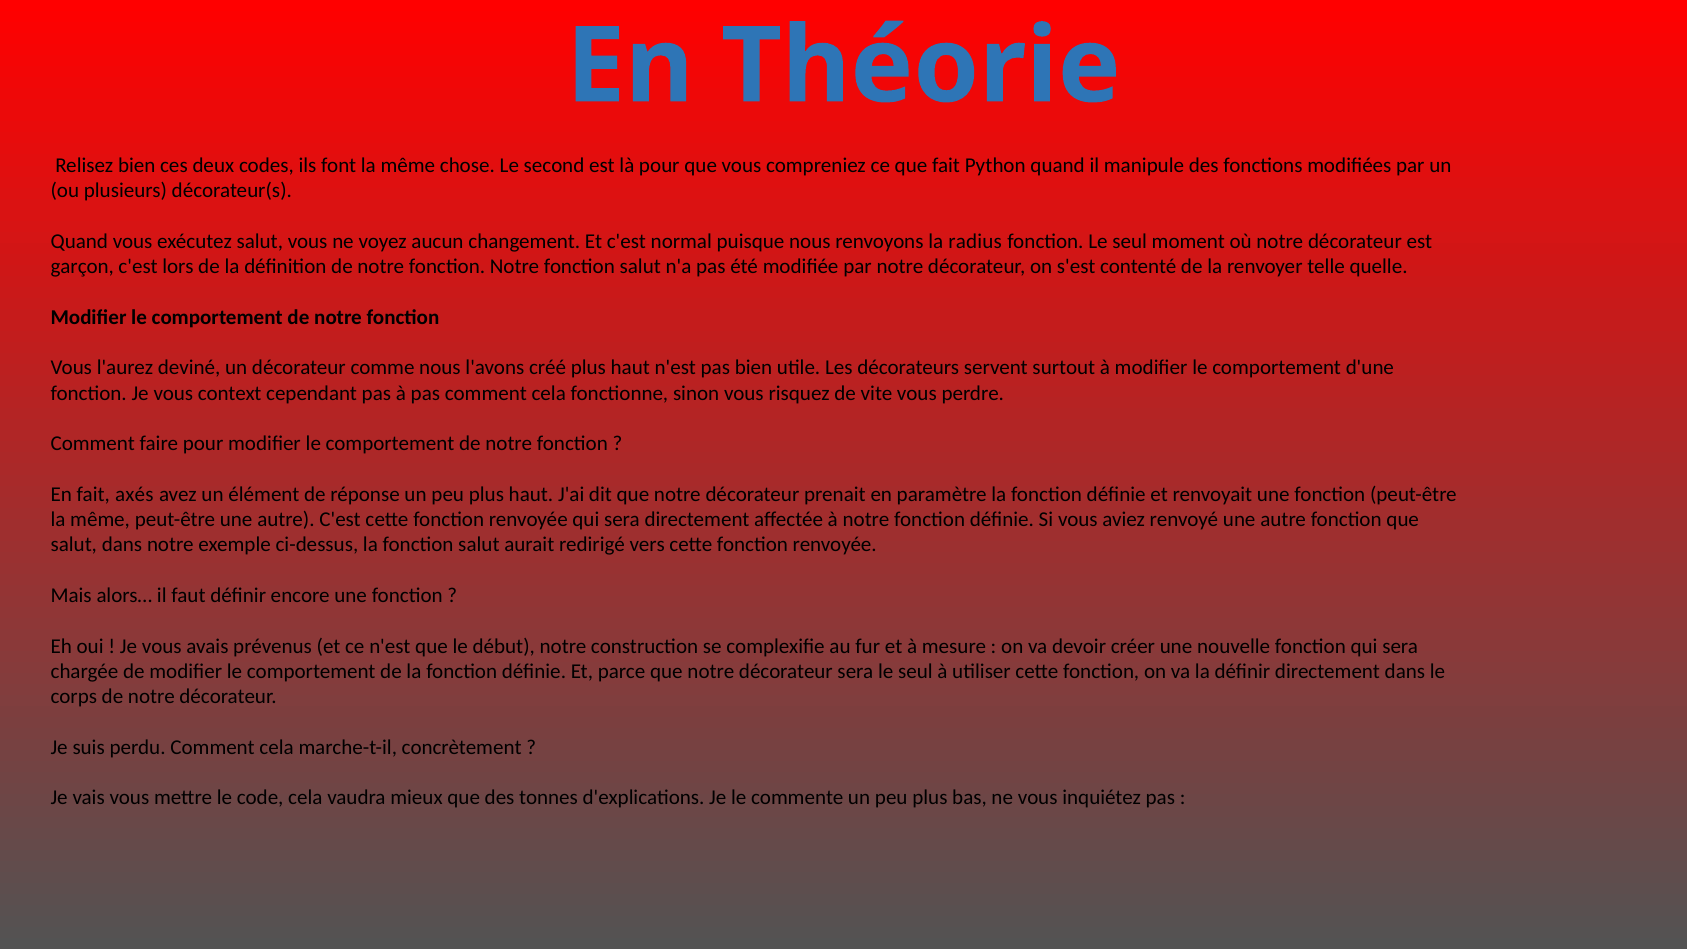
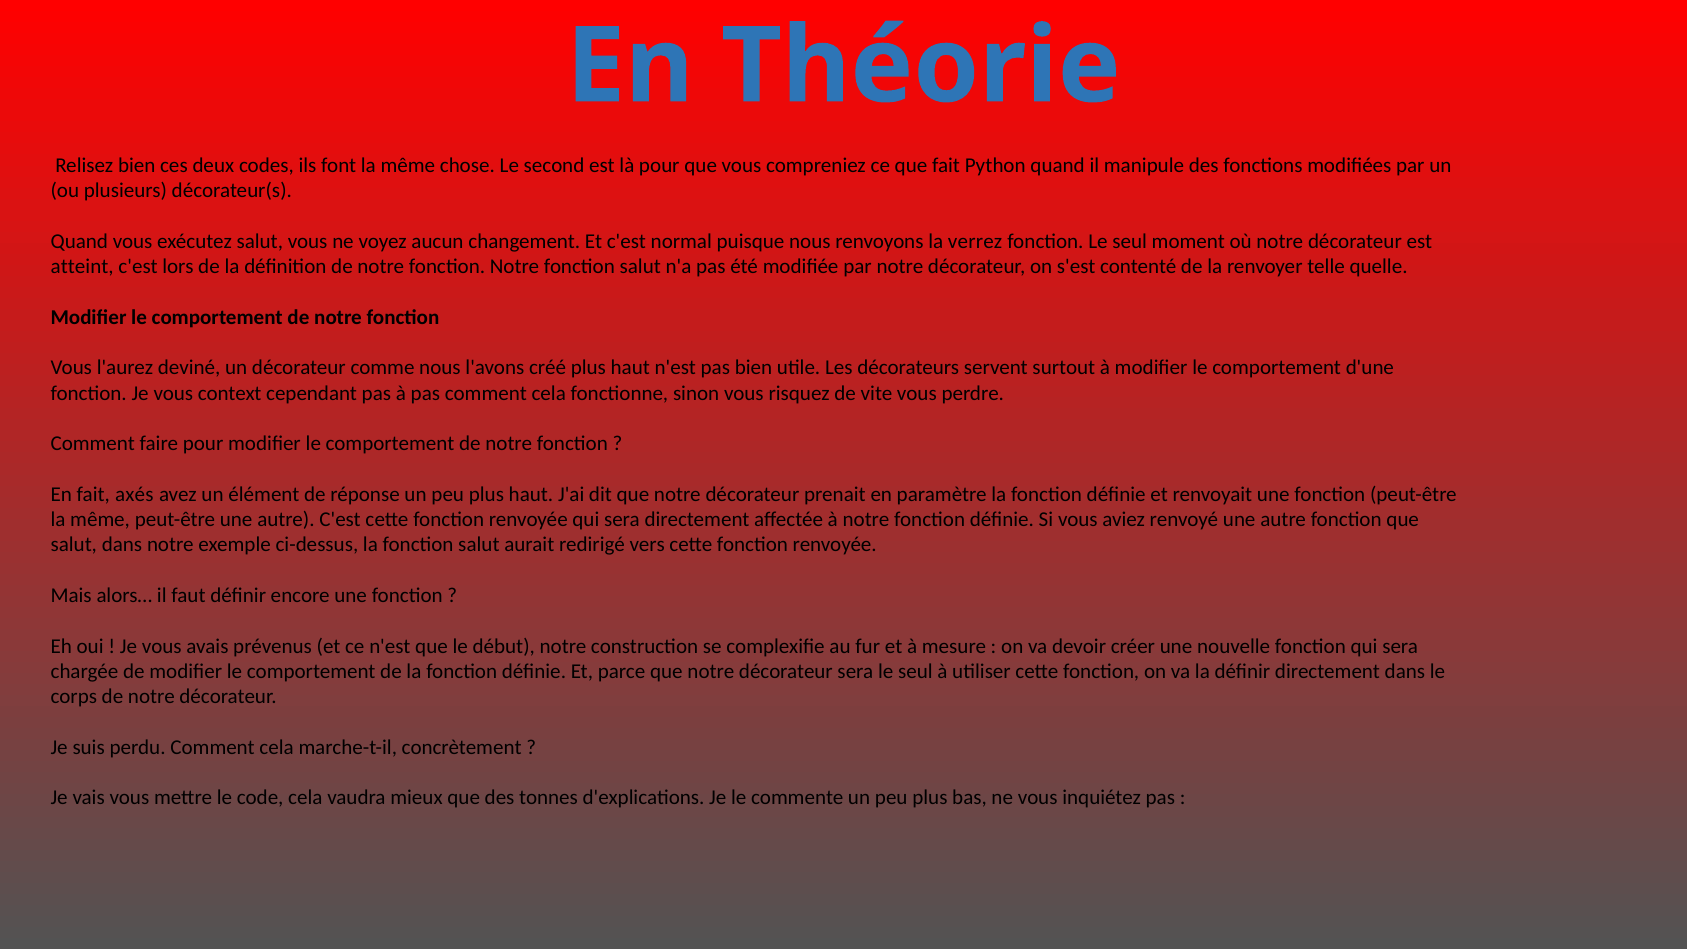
radius: radius -> verrez
garçon: garçon -> atteint
